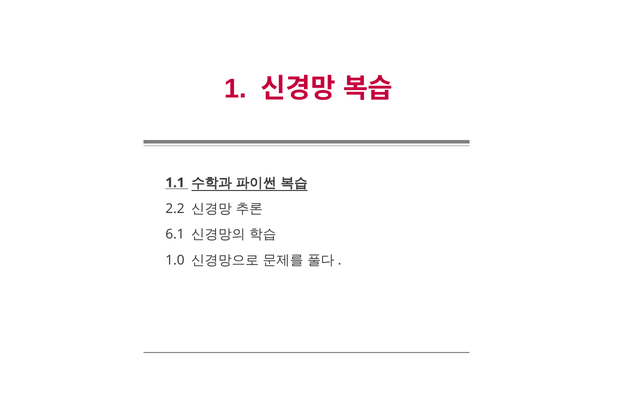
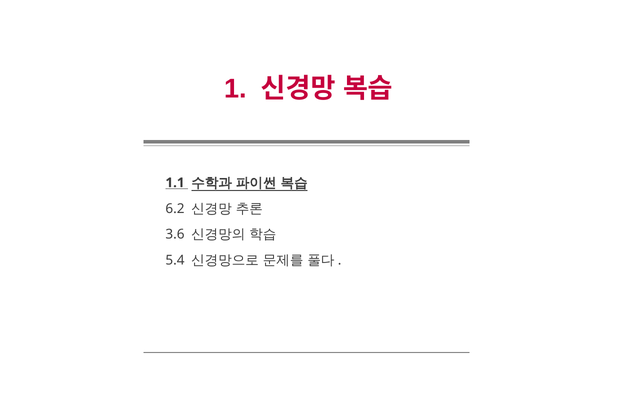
2.2: 2.2 -> 6.2
6.1: 6.1 -> 3.6
1.0: 1.0 -> 5.4
